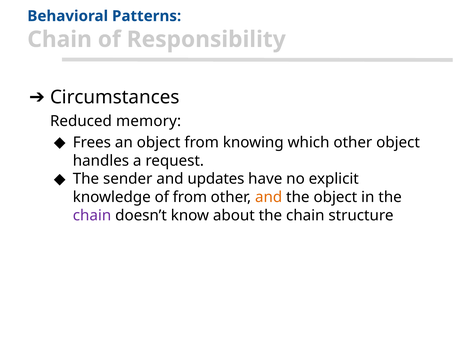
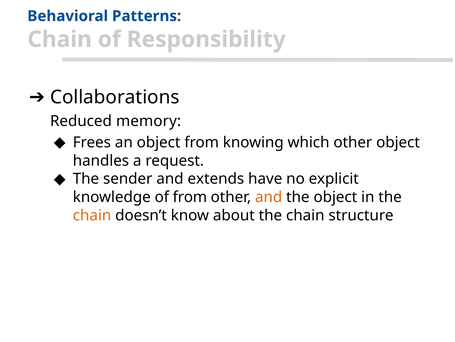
Circumstances: Circumstances -> Collaborations
updates: updates -> extends
chain at (92, 215) colour: purple -> orange
